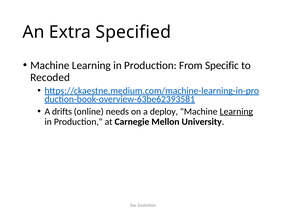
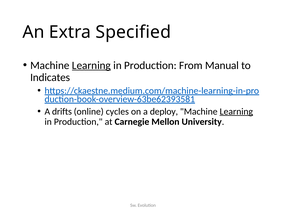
Learning at (91, 65) underline: none -> present
Specific: Specific -> Manual
Recoded: Recoded -> Indicates
needs: needs -> cycles
